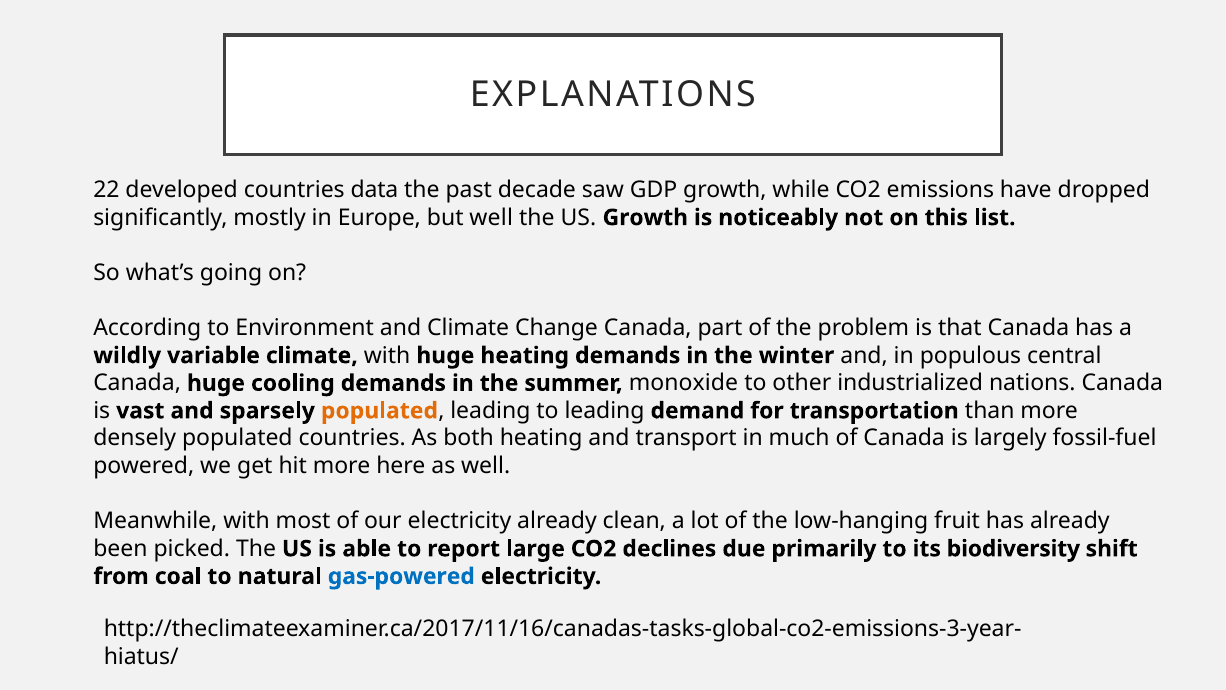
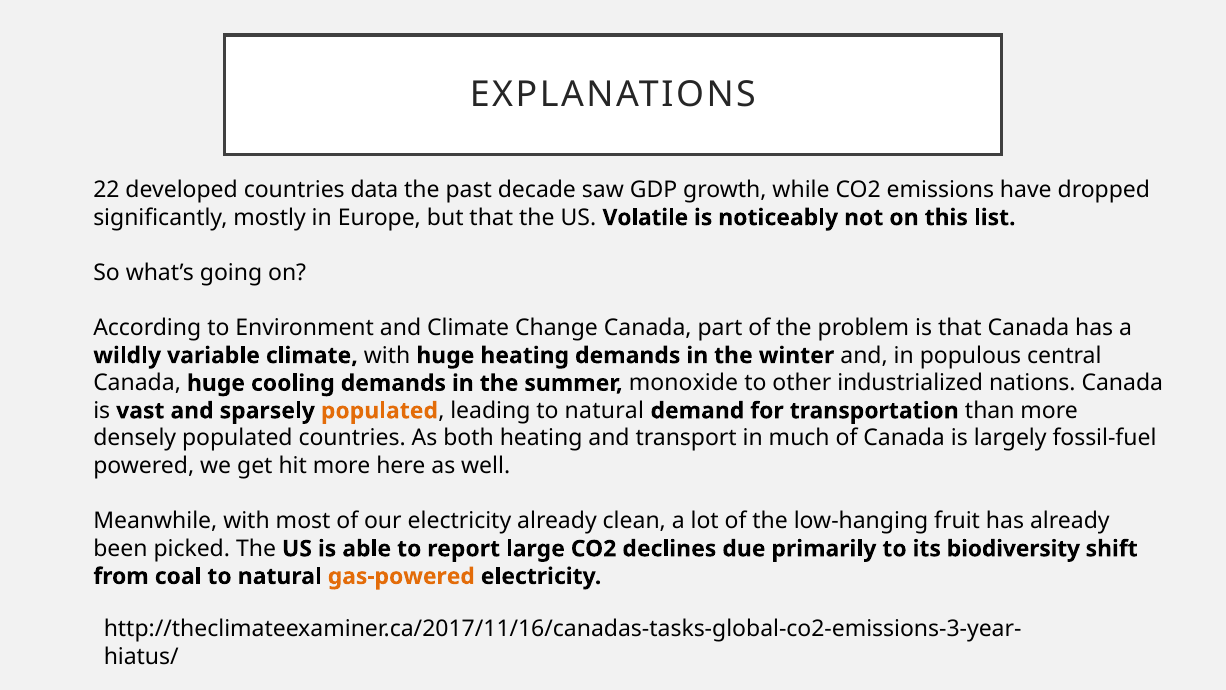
but well: well -> that
US Growth: Growth -> Volatile
leading to leading: leading -> natural
gas-powered colour: blue -> orange
